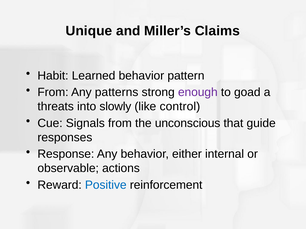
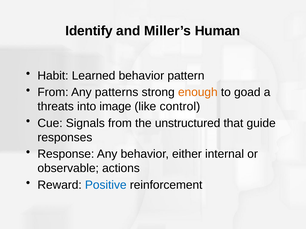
Unique: Unique -> Identify
Claims: Claims -> Human
enough colour: purple -> orange
slowly: slowly -> image
unconscious: unconscious -> unstructured
